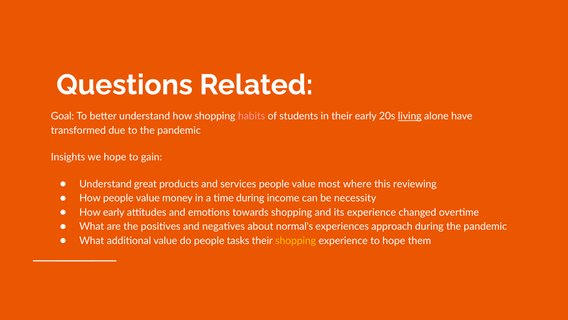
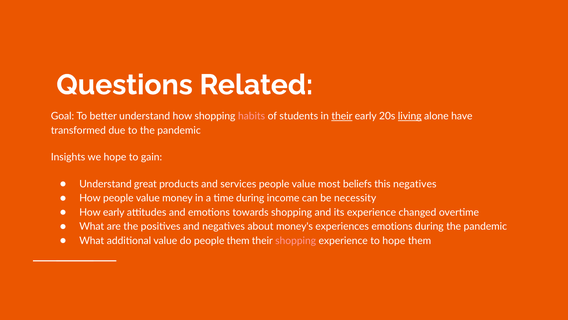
their at (342, 116) underline: none -> present
where: where -> beliefs
this reviewing: reviewing -> negatives
normal's: normal's -> money's
experiences approach: approach -> emotions
people tasks: tasks -> them
shopping at (296, 240) colour: yellow -> pink
